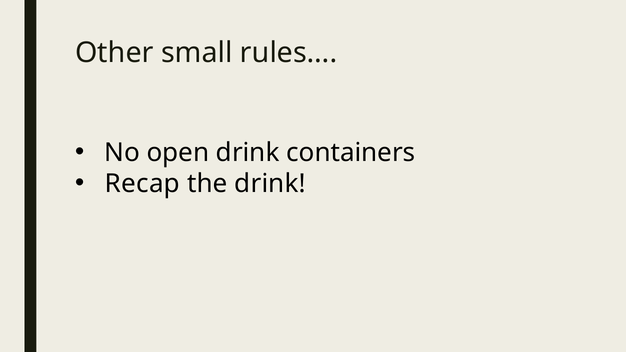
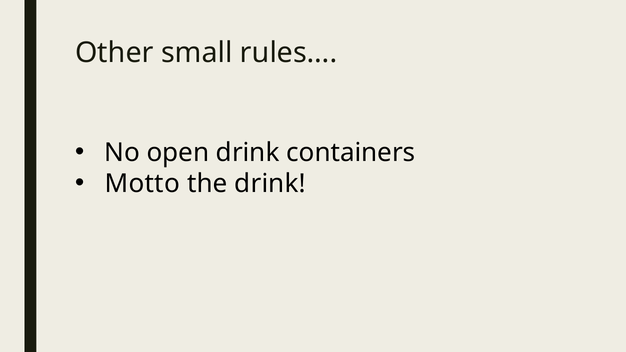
Recap: Recap -> Motto
